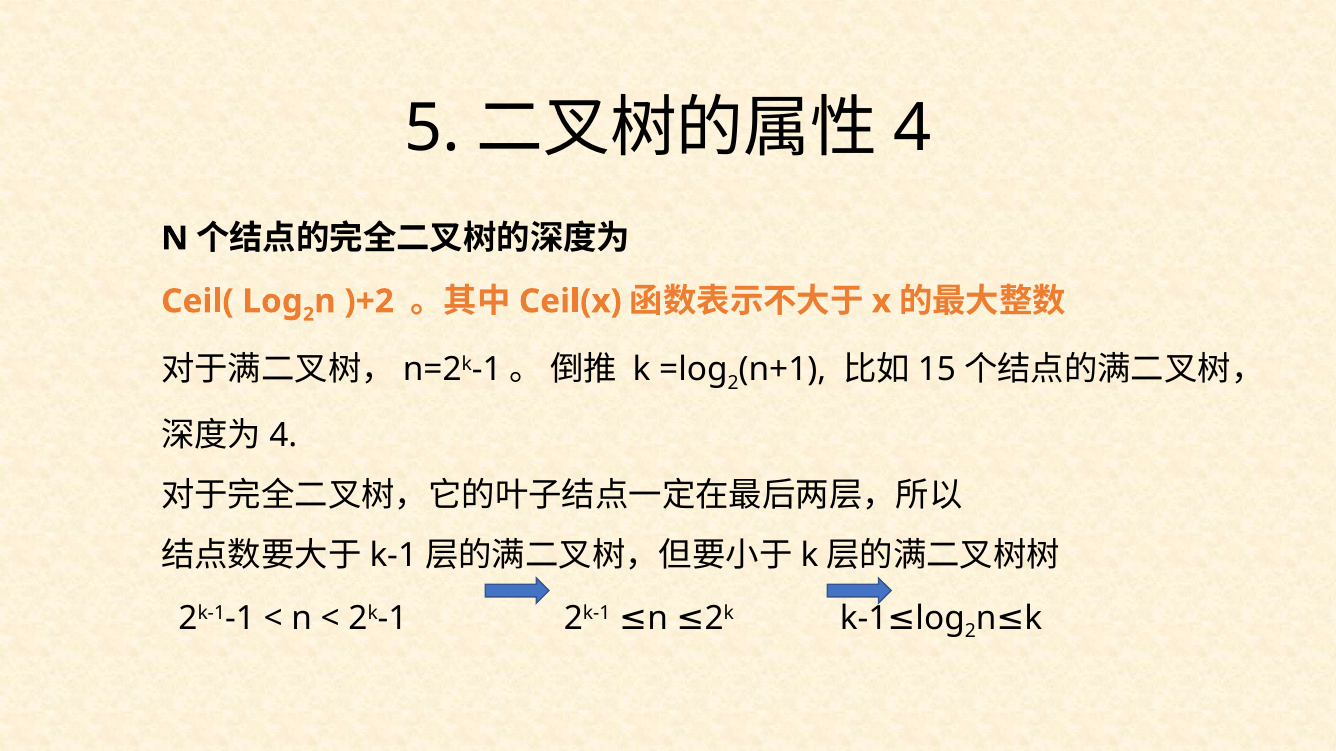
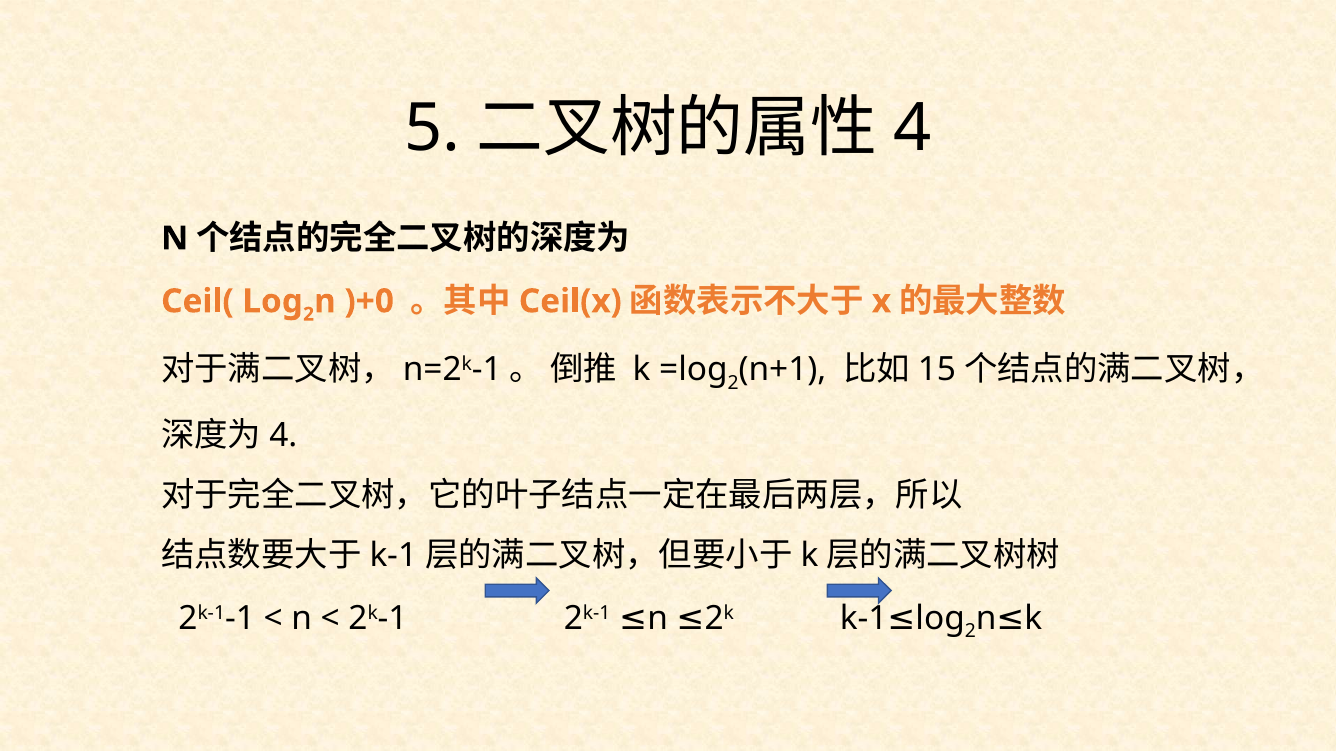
)+2: )+2 -> )+0
